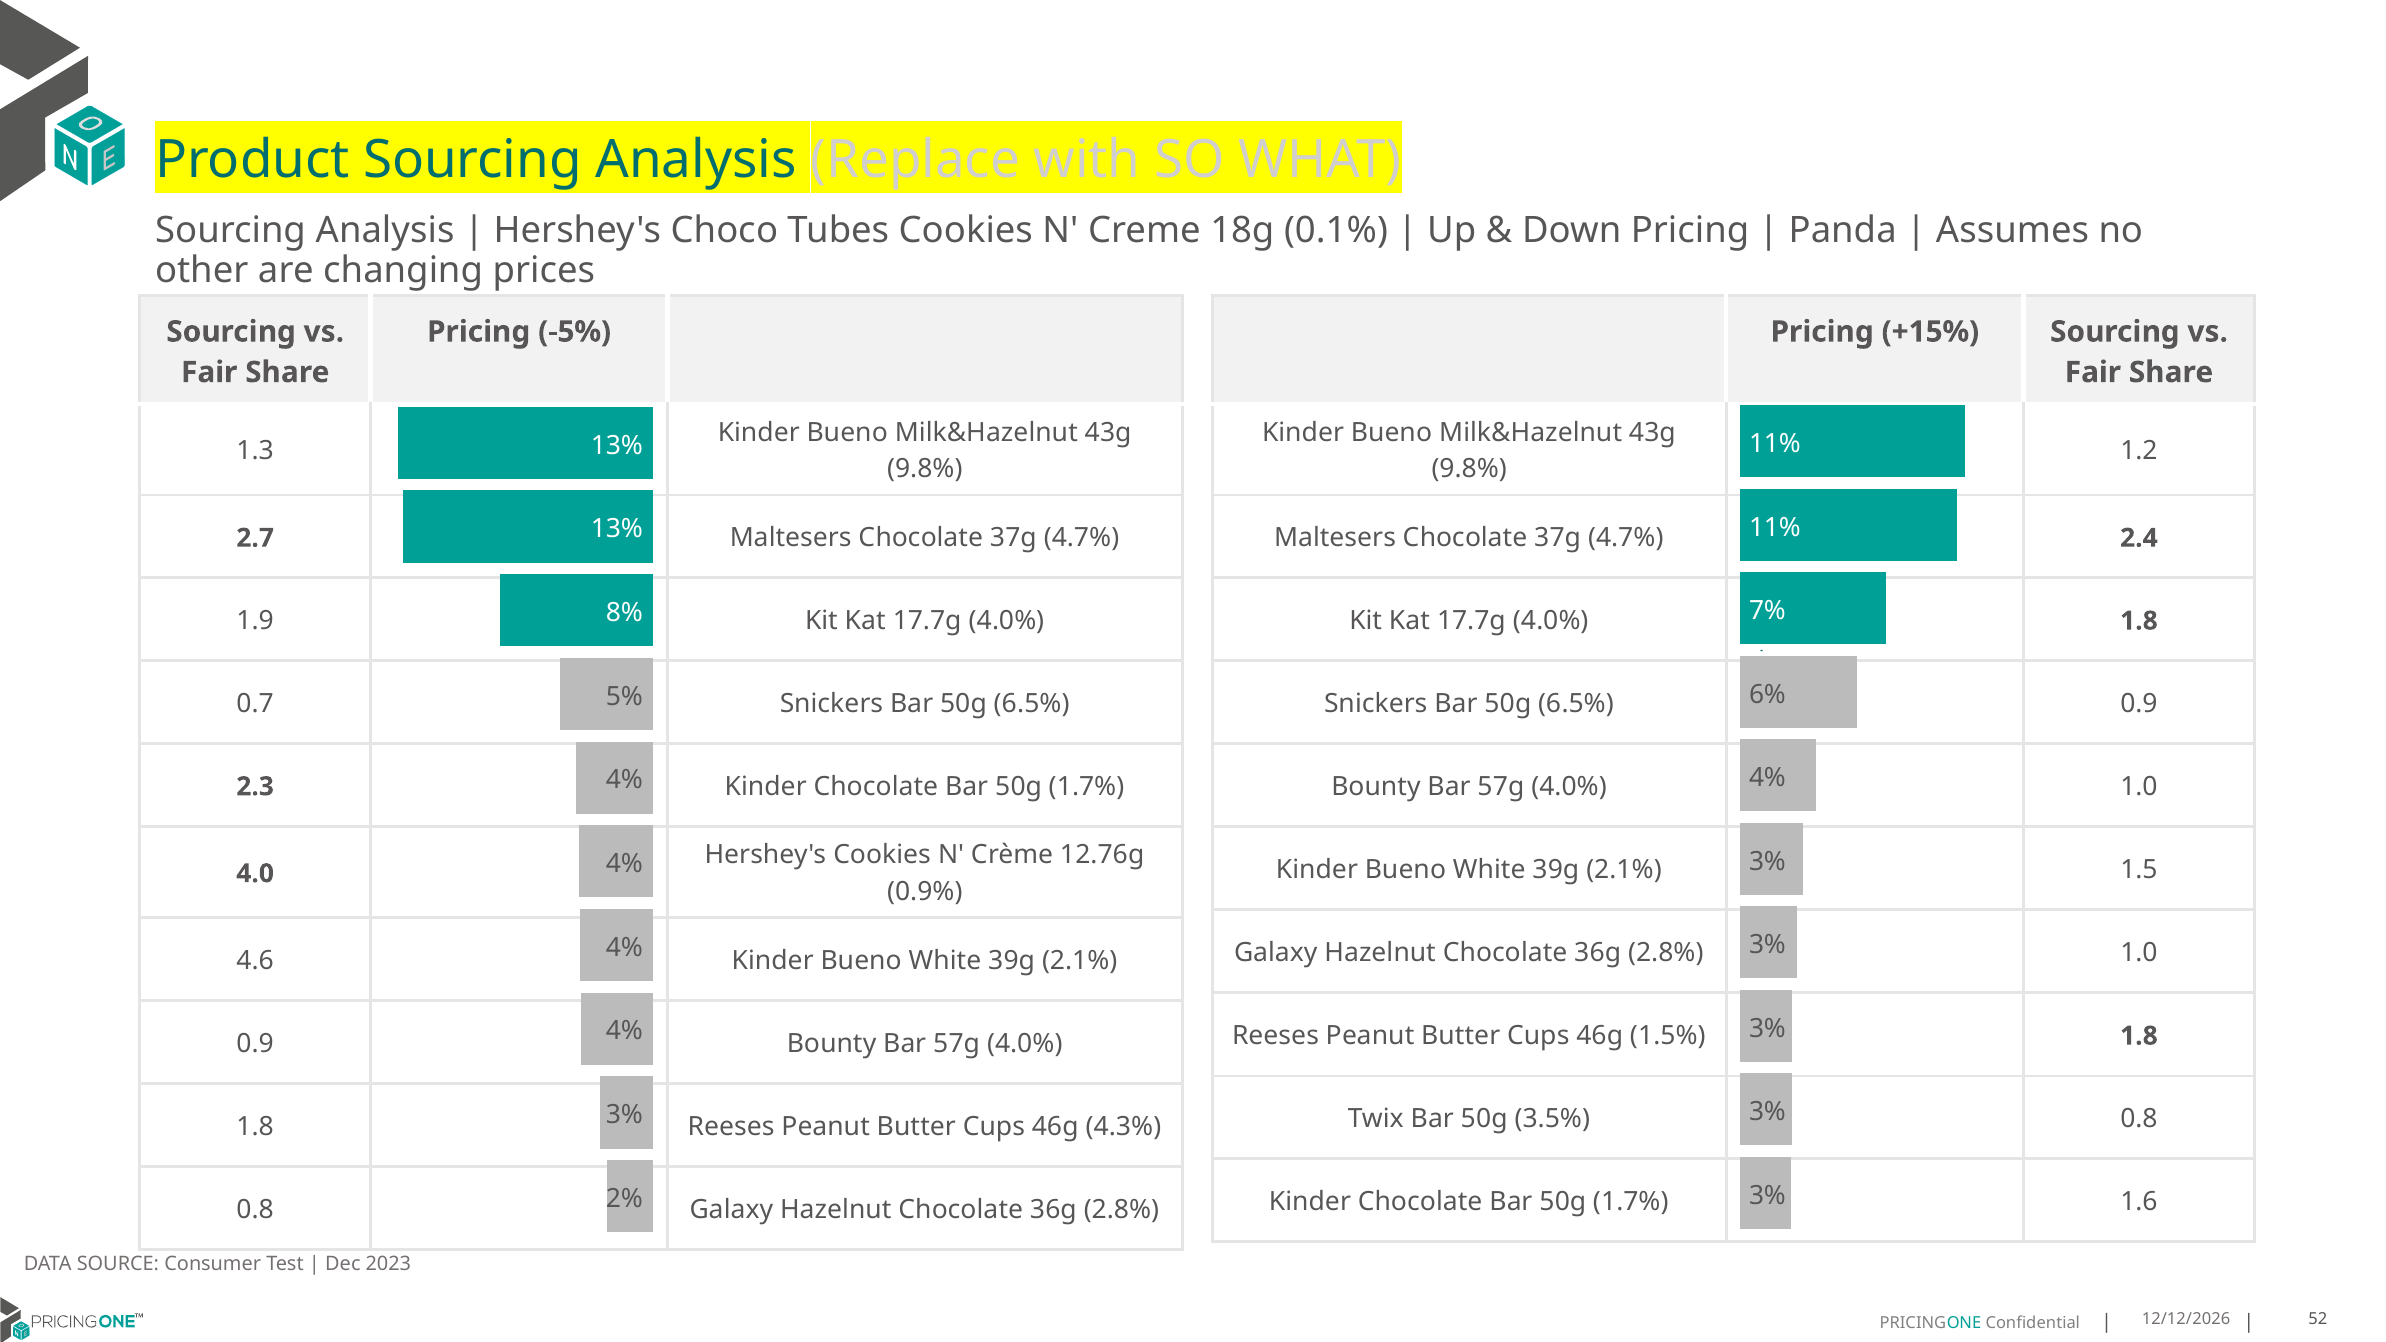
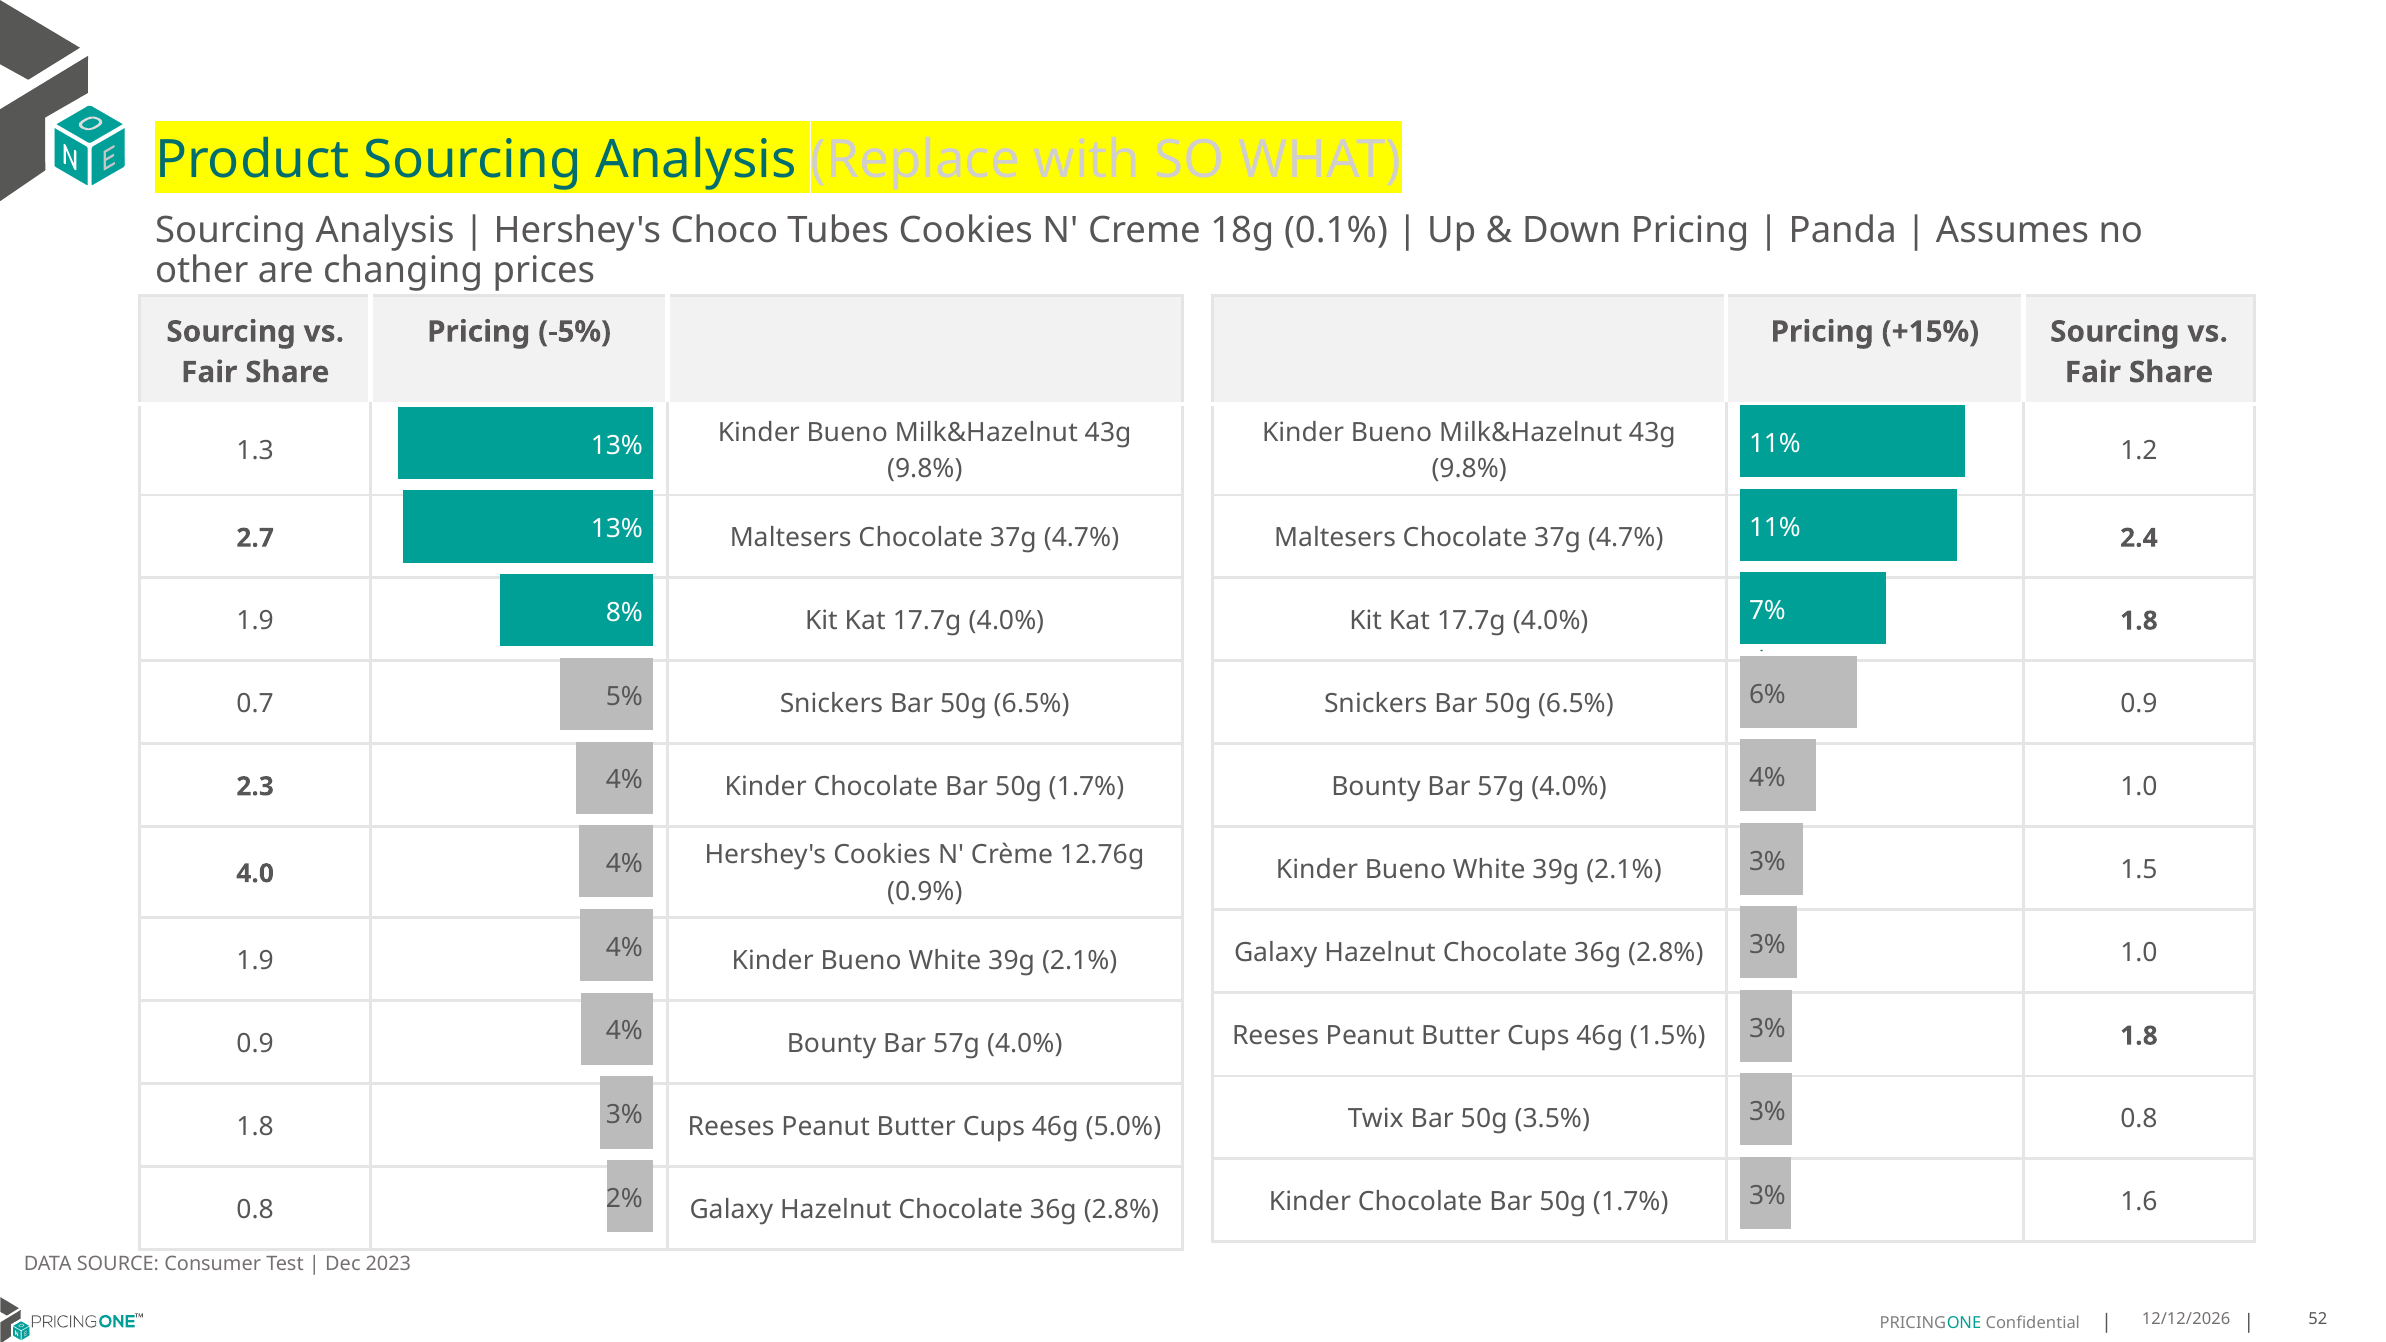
4.6 at (255, 961): 4.6 -> 1.9
4.3%: 4.3% -> 5.0%
